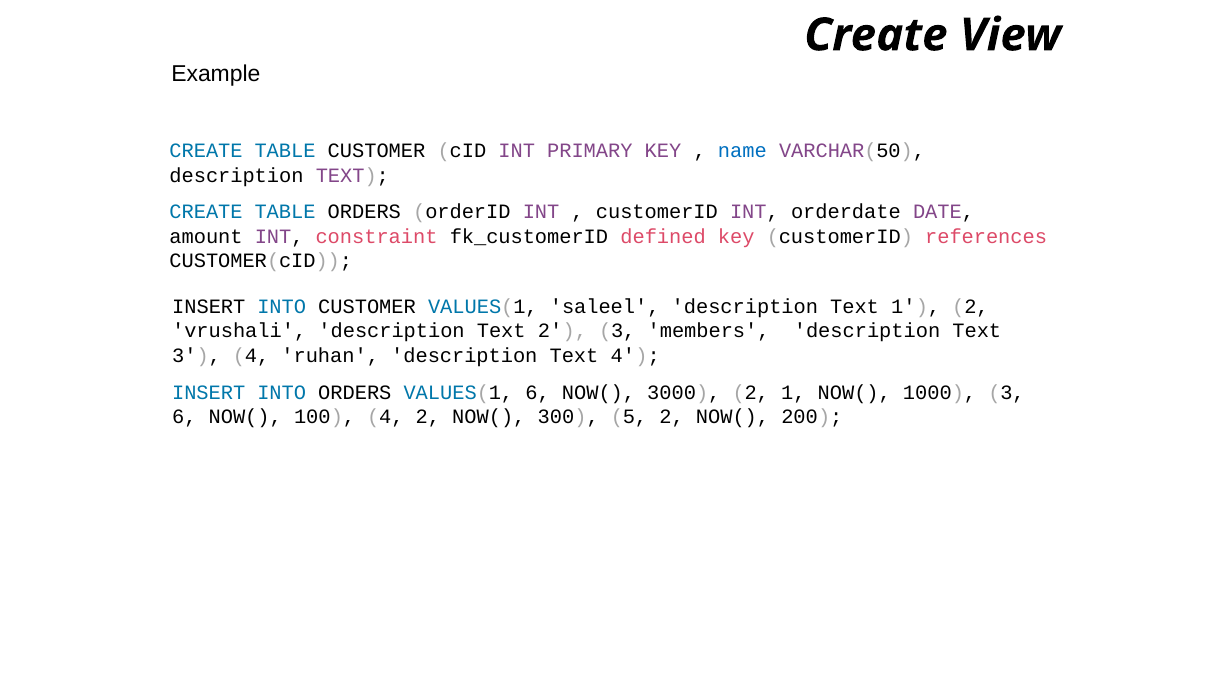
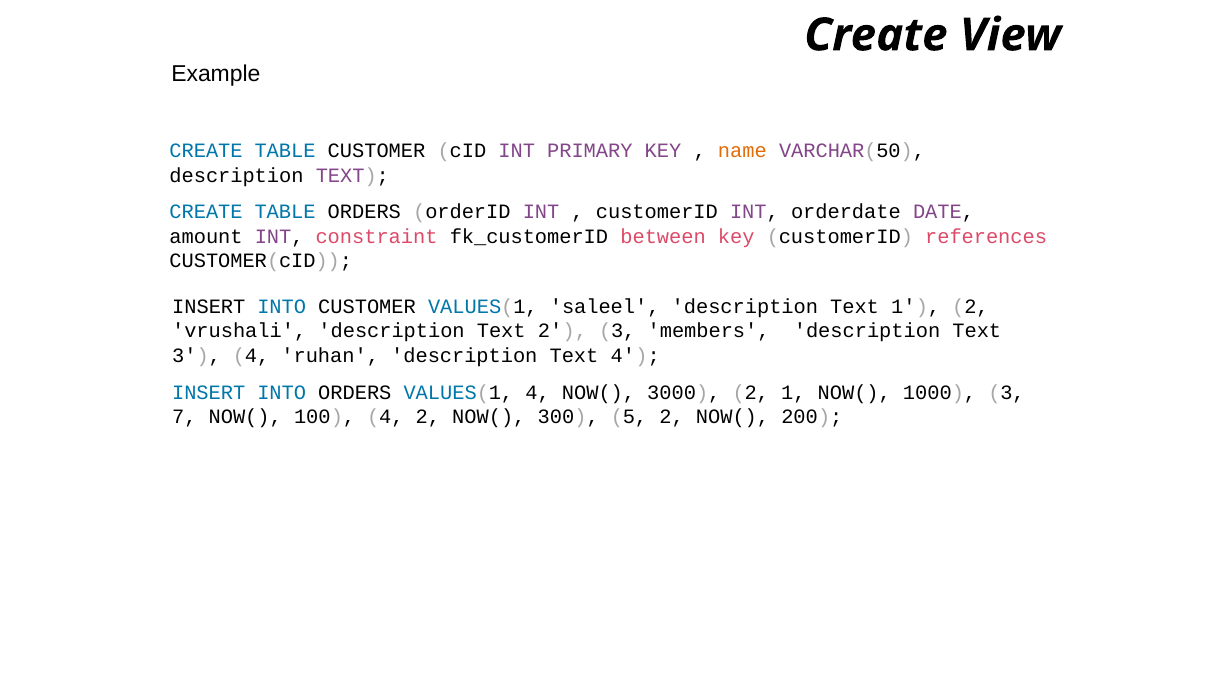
name colour: blue -> orange
defined: defined -> between
VALUES(1 6: 6 -> 4
6 at (184, 417): 6 -> 7
